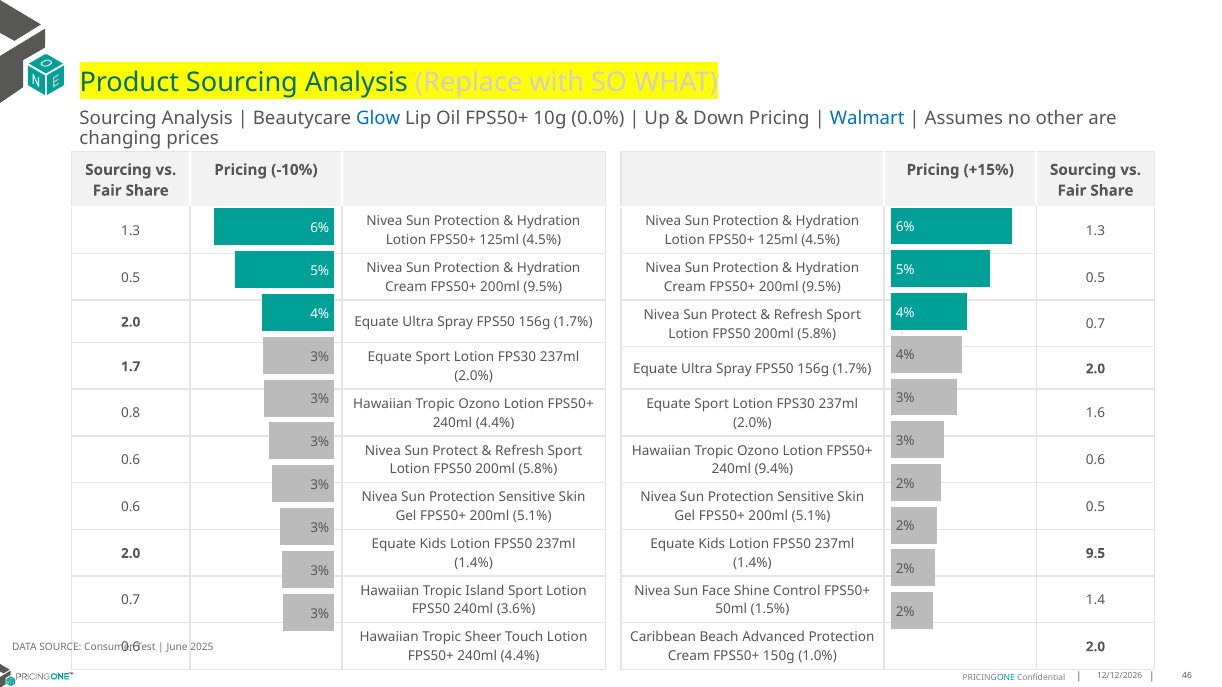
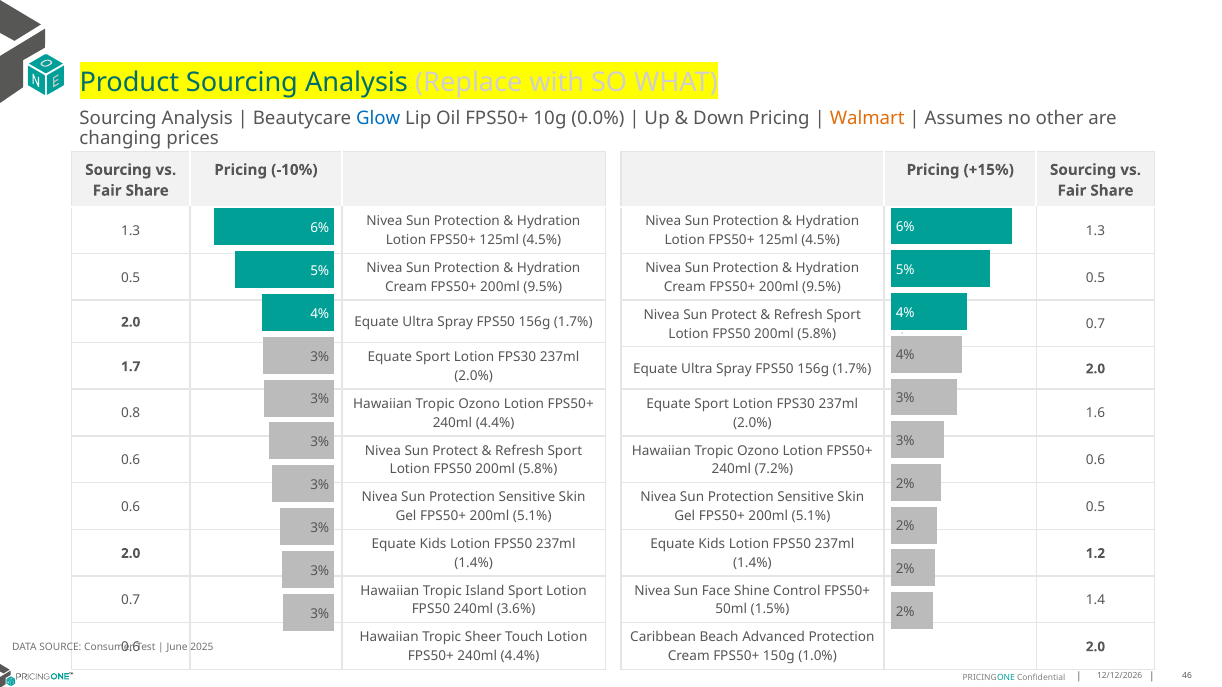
Walmart colour: blue -> orange
9.4%: 9.4% -> 7.2%
9.5: 9.5 -> 1.2
